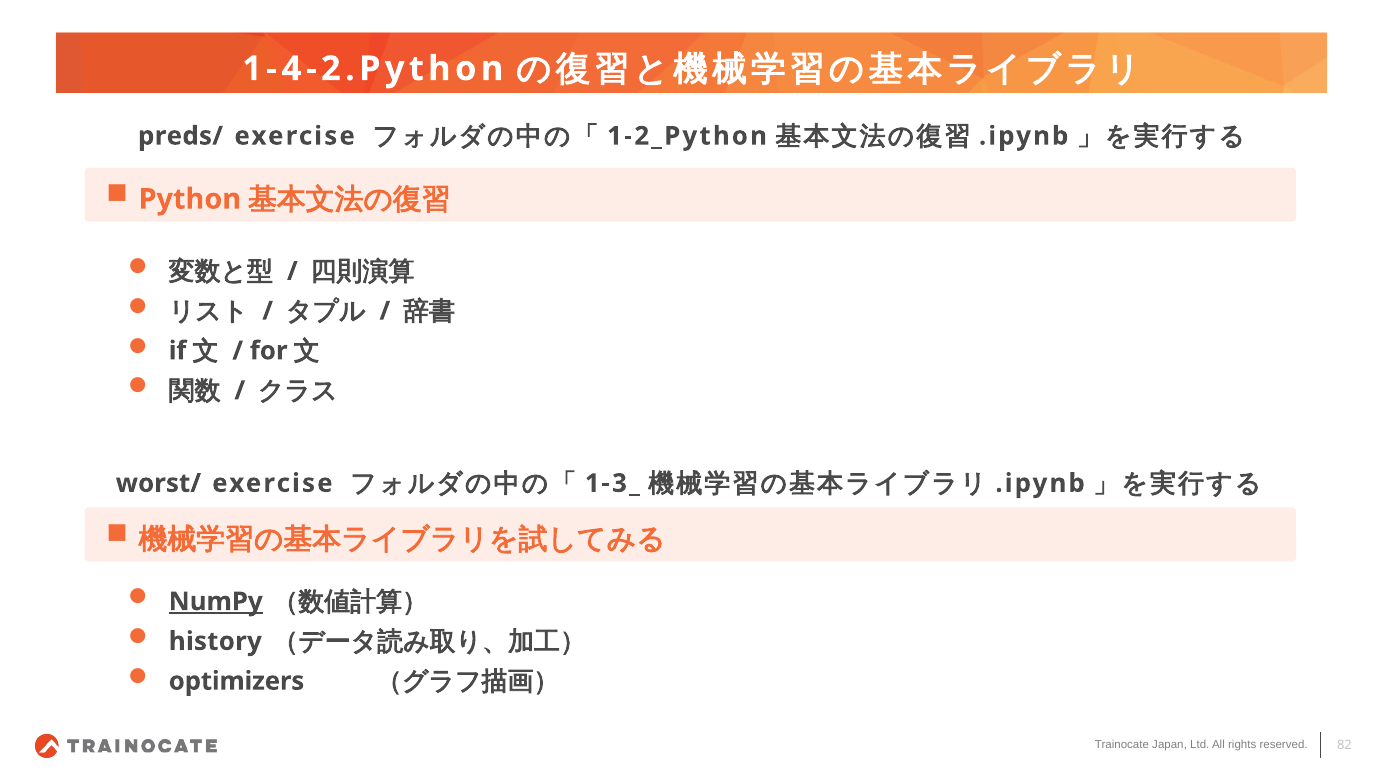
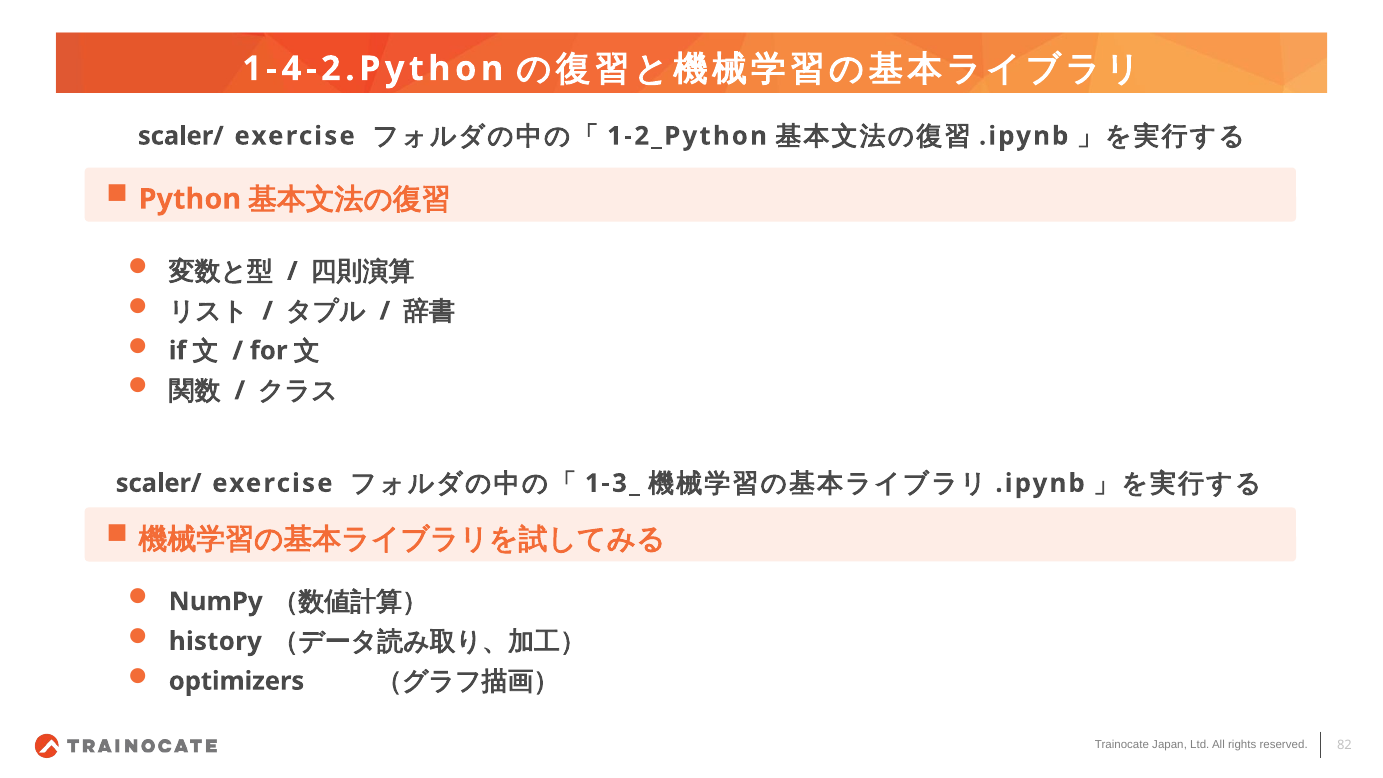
preds/ at (181, 136): preds/ -> scaler/
worst/ at (158, 483): worst/ -> scaler/
NumPy underline: present -> none
